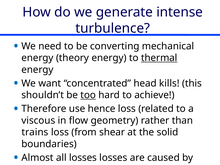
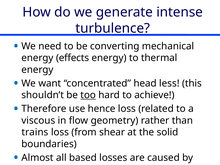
theory: theory -> effects
thermal underline: present -> none
kills: kills -> less
all losses: losses -> based
